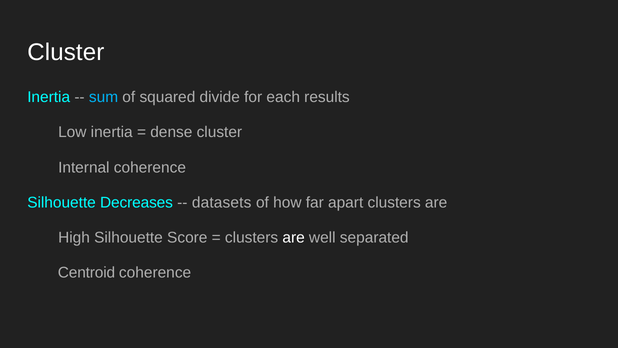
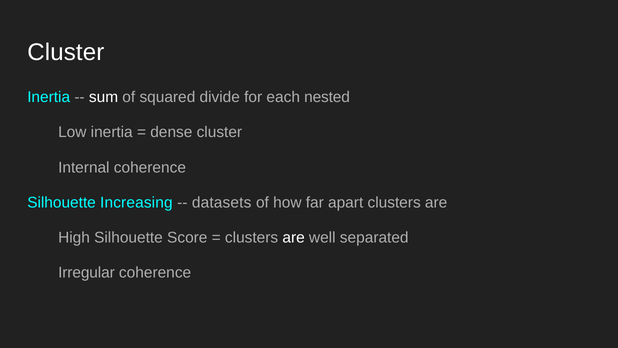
sum colour: light blue -> white
results: results -> nested
Decreases: Decreases -> Increasing
Centroid: Centroid -> Irregular
